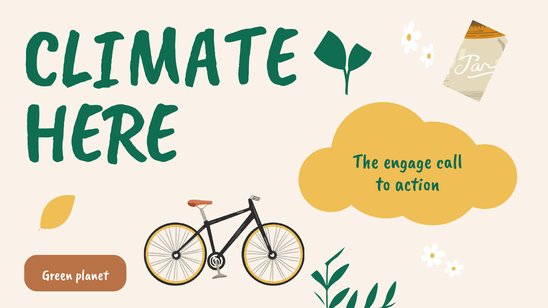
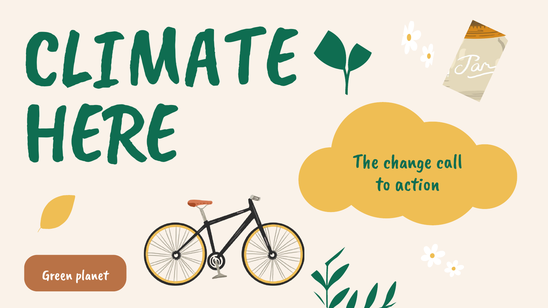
engage: engage -> change
